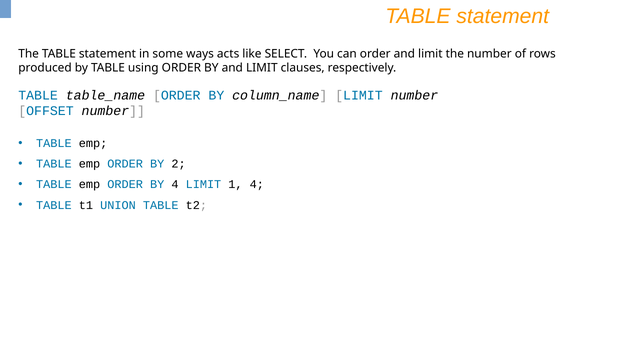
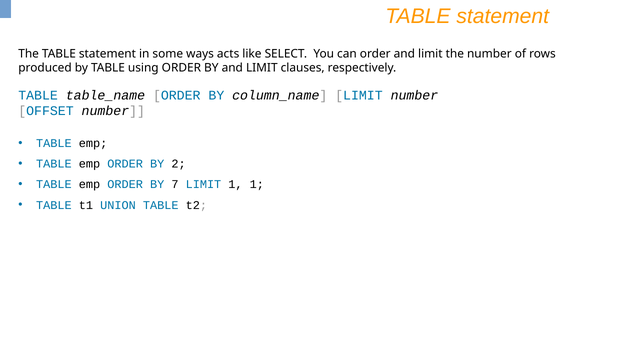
BY 4: 4 -> 7
1 4: 4 -> 1
